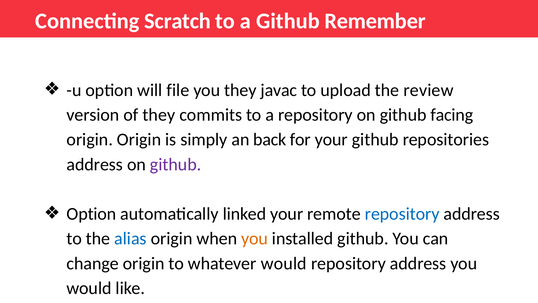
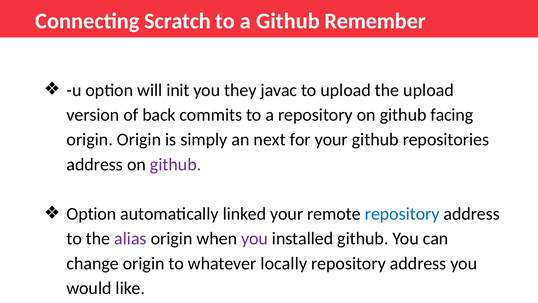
file: file -> init
the review: review -> upload
of they: they -> back
back: back -> next
alias colour: blue -> purple
you at (255, 238) colour: orange -> purple
whatever would: would -> locally
